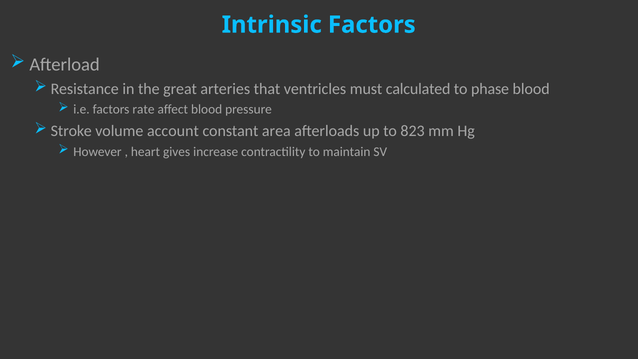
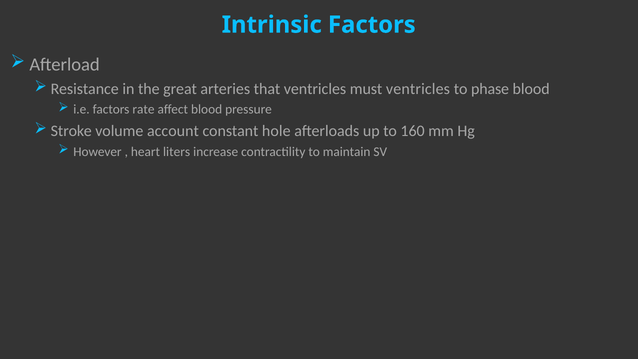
must calculated: calculated -> ventricles
area: area -> hole
823: 823 -> 160
gives: gives -> liters
